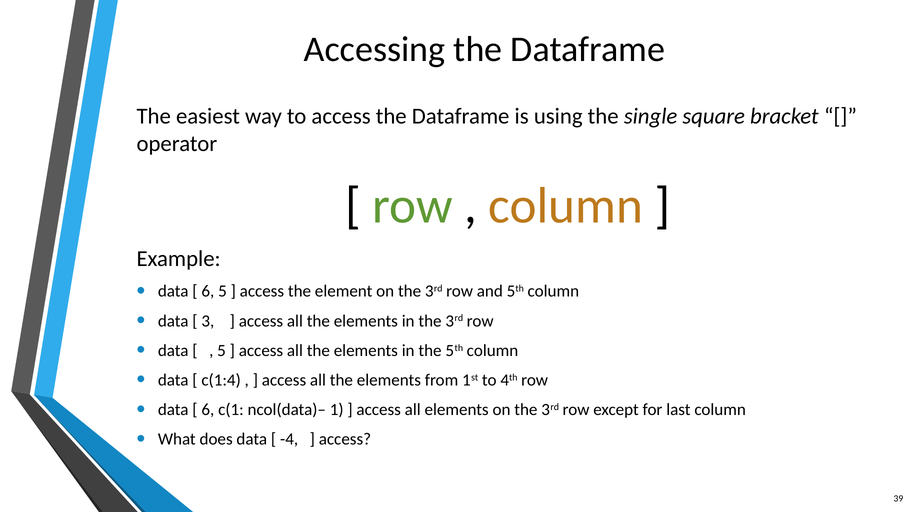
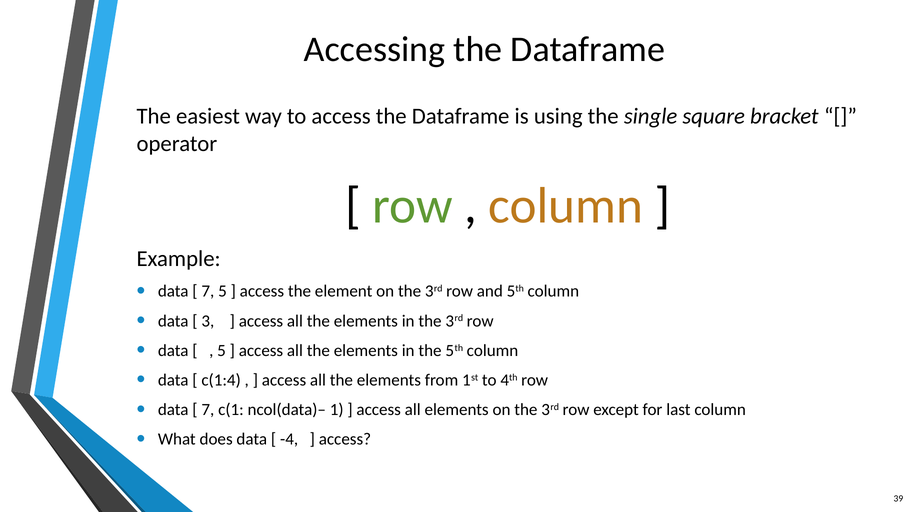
6 at (208, 291): 6 -> 7
6 at (208, 410): 6 -> 7
